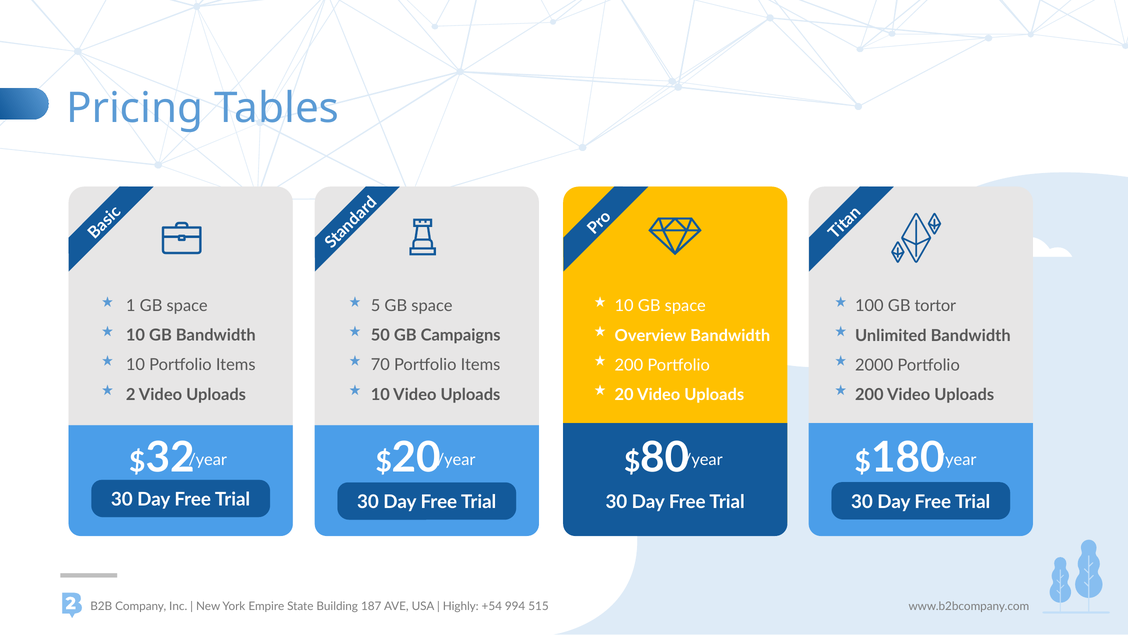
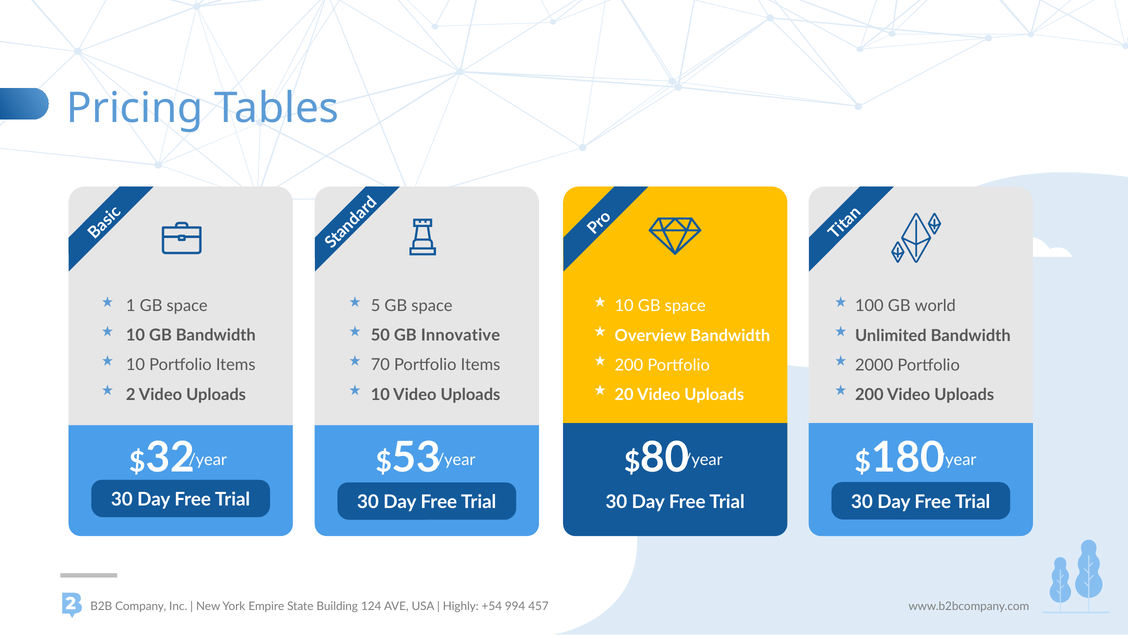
tortor: tortor -> world
Campaigns: Campaigns -> Innovative
20 at (416, 457): 20 -> 53
187: 187 -> 124
515: 515 -> 457
